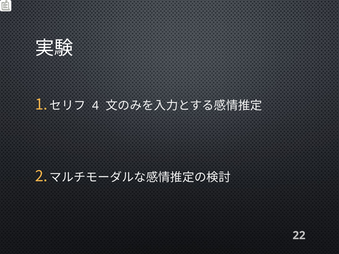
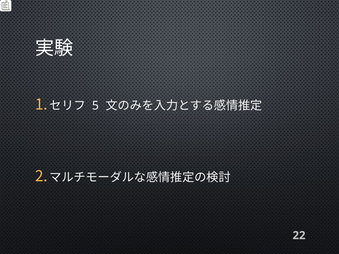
4: 4 -> 5
